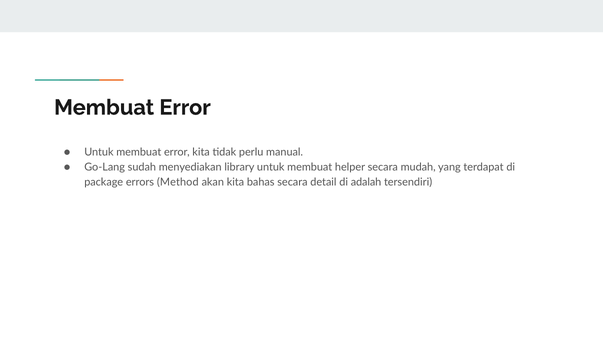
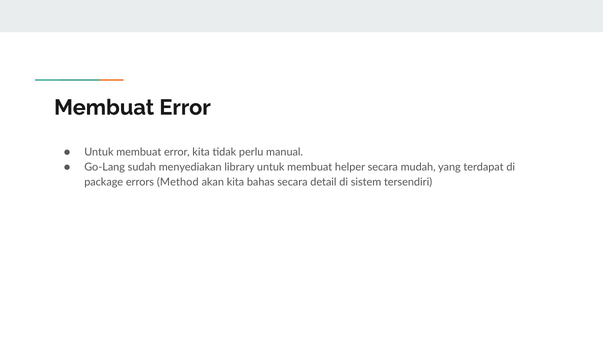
adalah: adalah -> sistem
